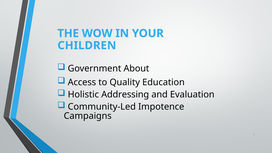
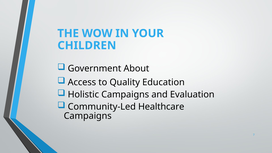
Holistic Addressing: Addressing -> Campaigns
Impotence: Impotence -> Healthcare
